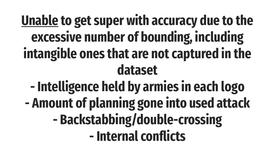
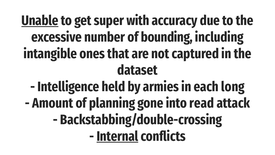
logo: logo -> long
used: used -> read
Internal underline: none -> present
